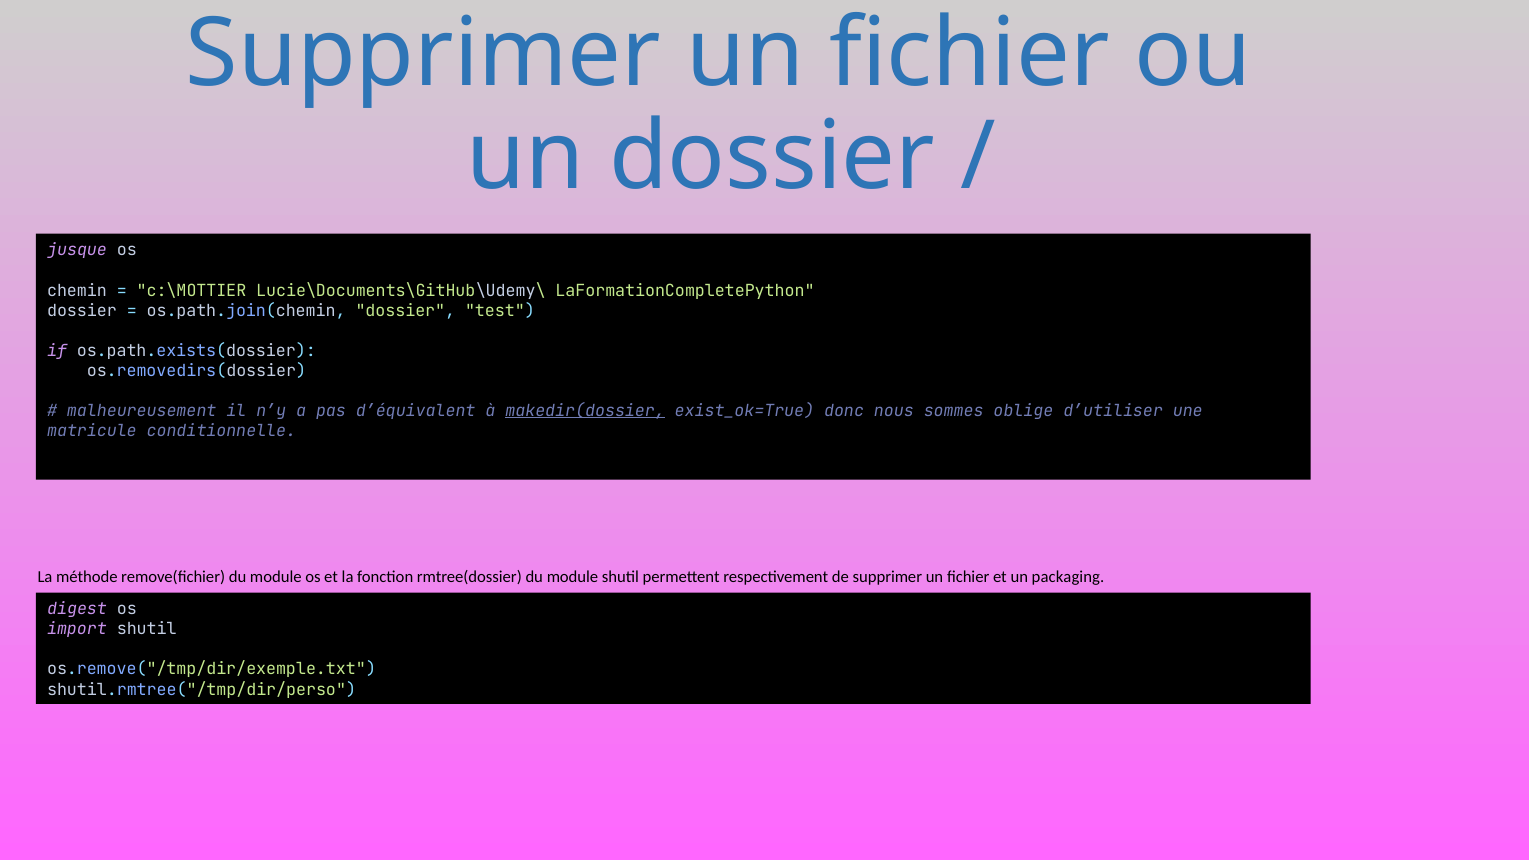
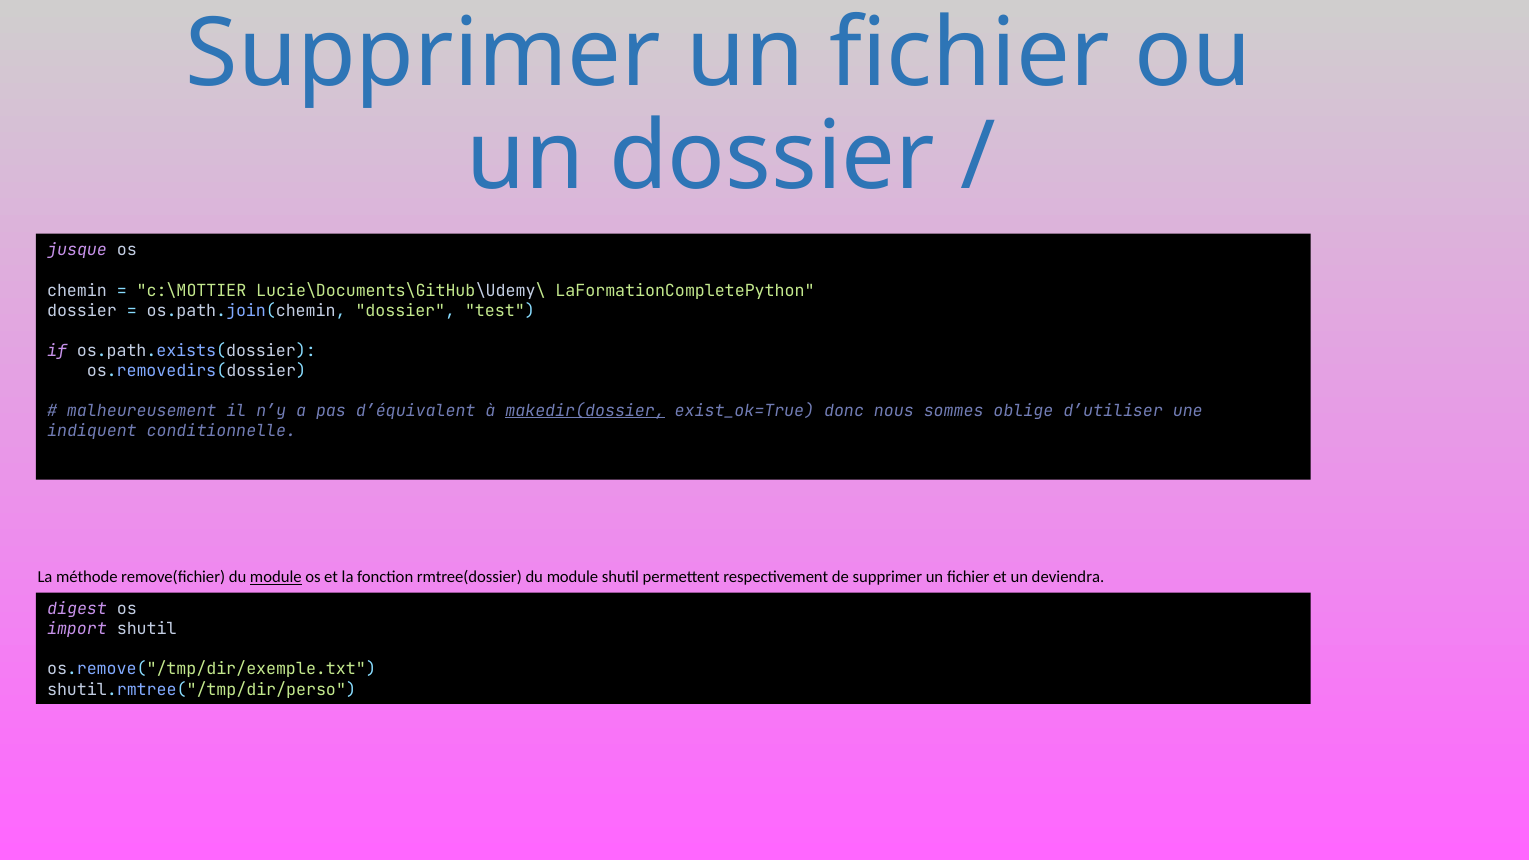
matricule: matricule -> indiquent
module at (276, 578) underline: none -> present
packaging: packaging -> deviendra
